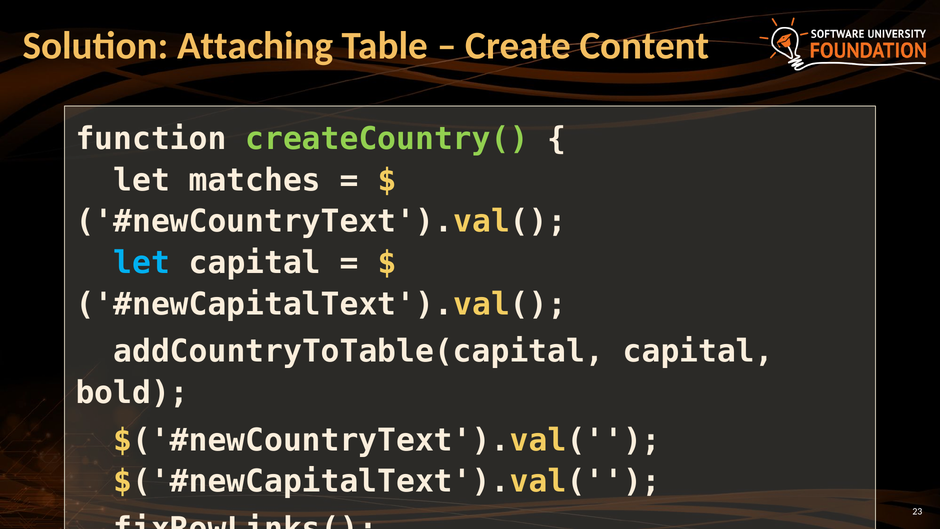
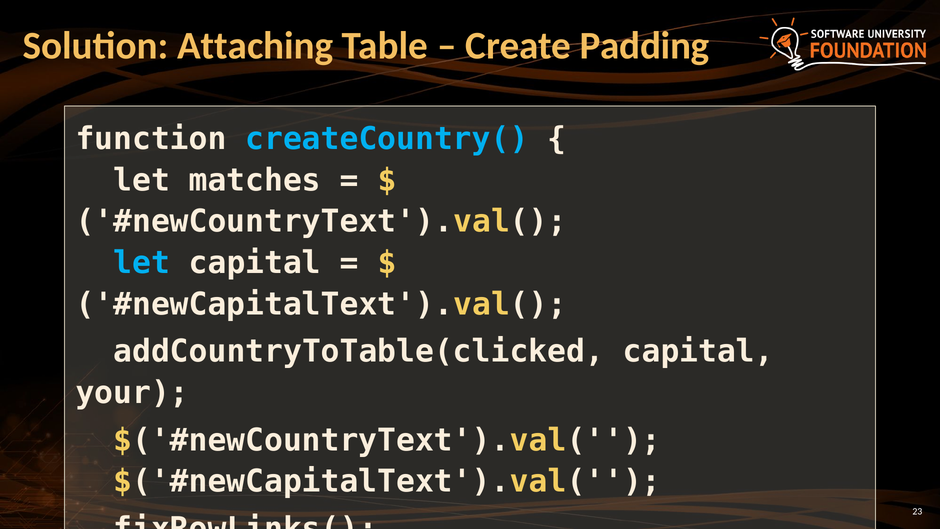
Content: Content -> Padding
createCountry( colour: light green -> light blue
addCountryToTable(capital: addCountryToTable(capital -> addCountryToTable(clicked
bold: bold -> your
